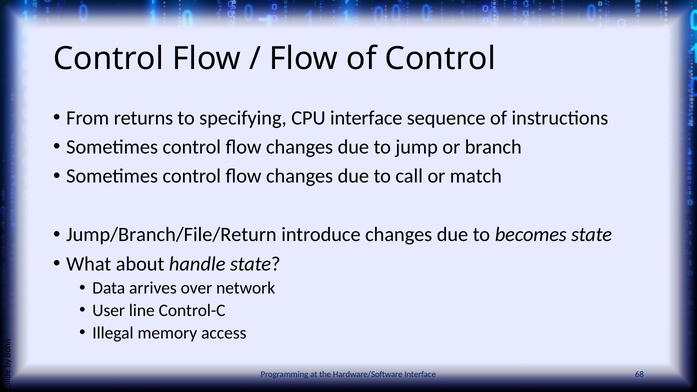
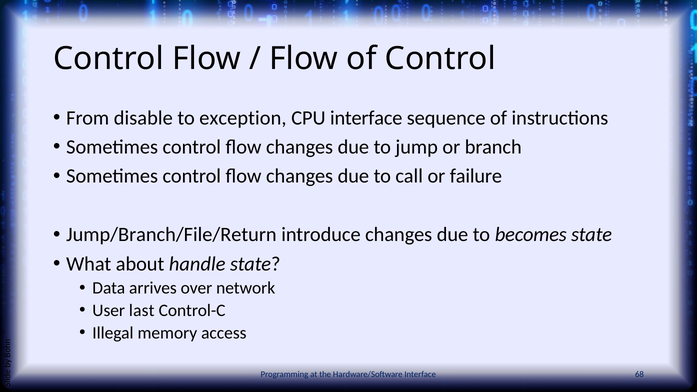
returns: returns -> disable
specifying: specifying -> exception
match: match -> failure
line: line -> last
